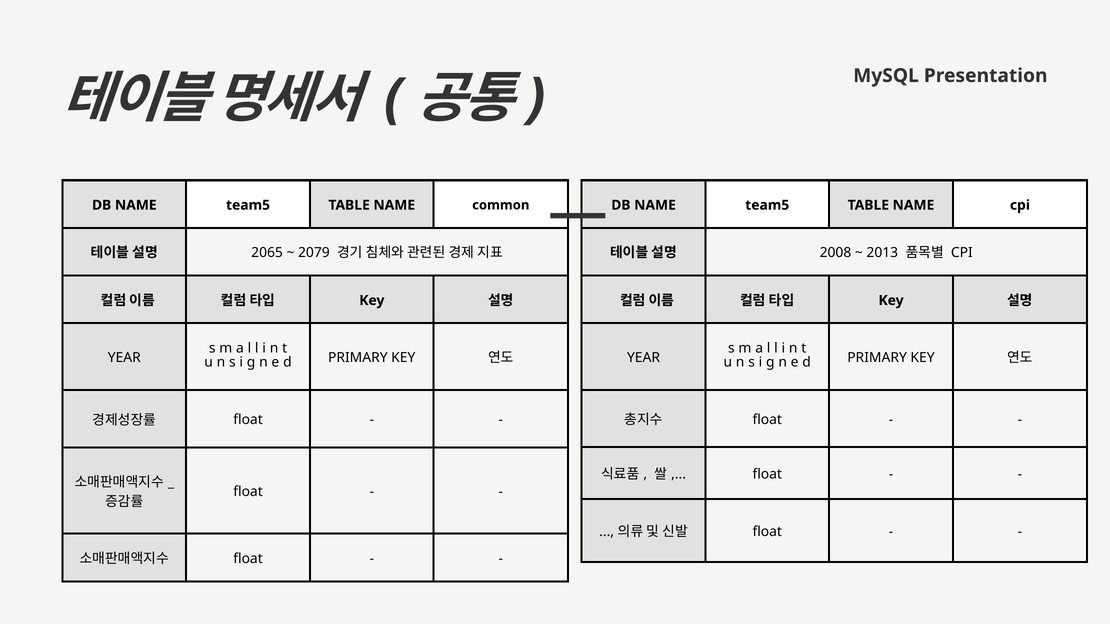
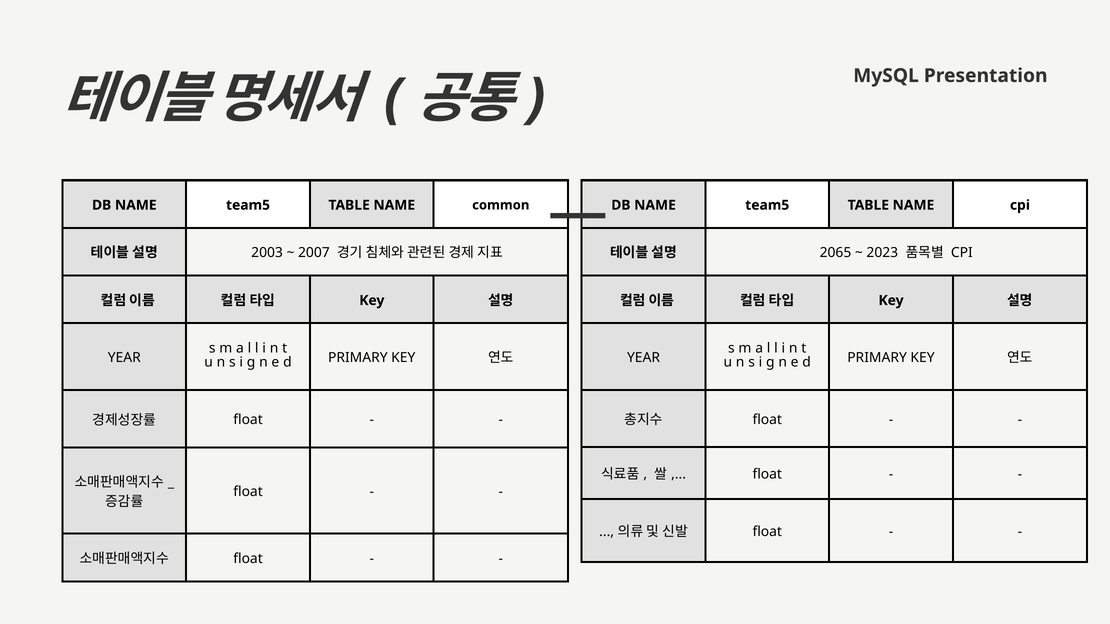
2065: 2065 -> 2003
2079: 2079 -> 2007
2008: 2008 -> 2065
2013: 2013 -> 2023
